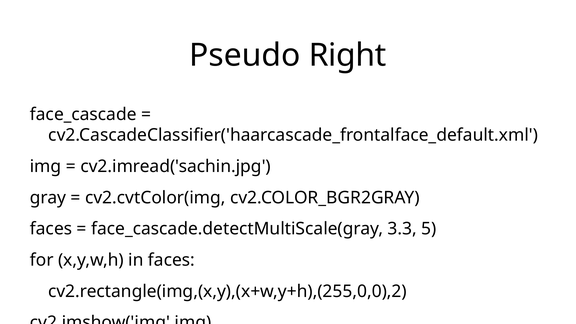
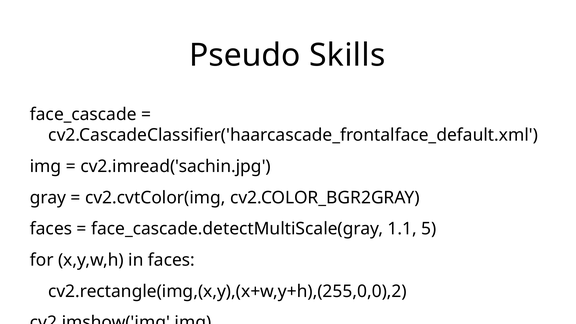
Right: Right -> Skills
3.3: 3.3 -> 1.1
